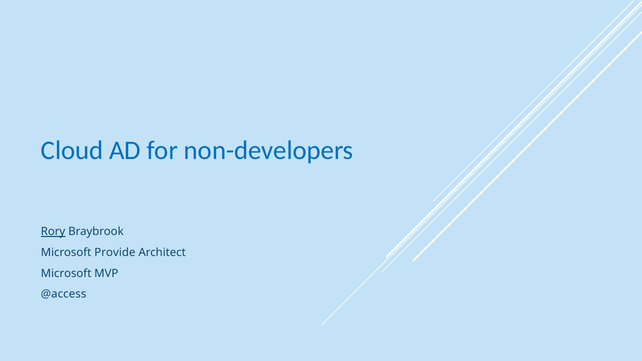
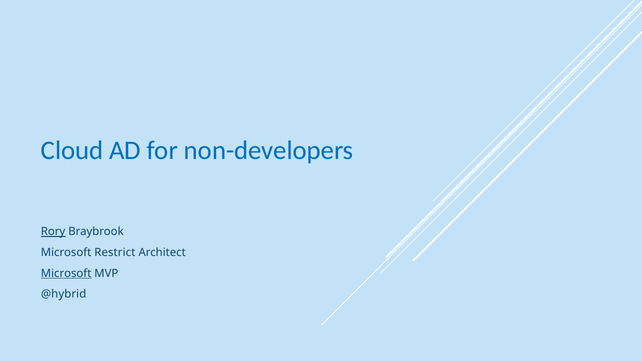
Provide: Provide -> Restrict
Microsoft at (66, 273) underline: none -> present
@access: @access -> @hybrid
